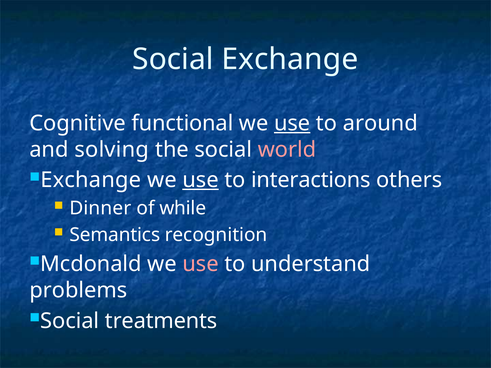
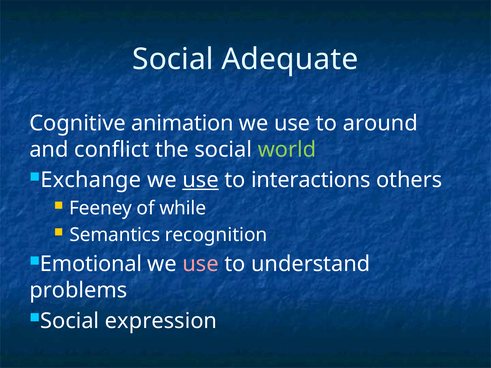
Social Exchange: Exchange -> Adequate
functional: functional -> animation
use at (292, 123) underline: present -> none
solving: solving -> conflict
world colour: pink -> light green
Dinner: Dinner -> Feeney
Mcdonald: Mcdonald -> Emotional
treatments: treatments -> expression
